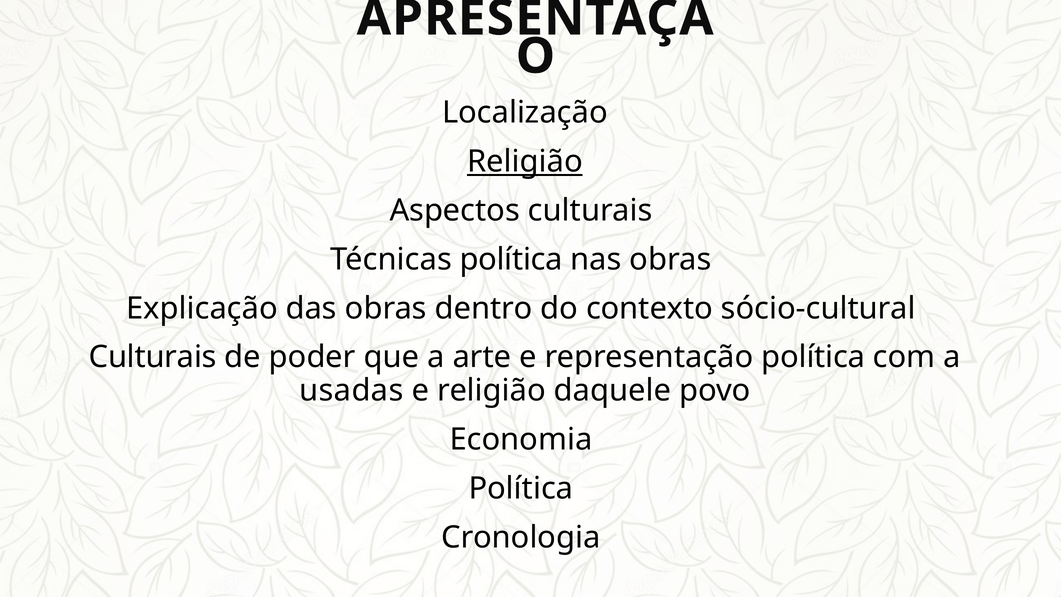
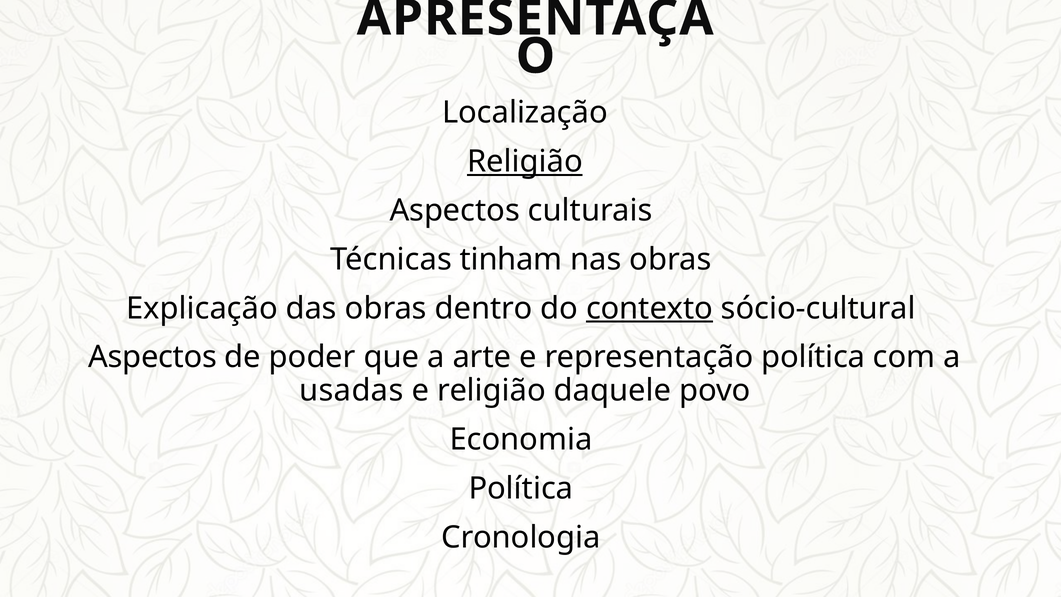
Técnicas política: política -> tinham
contexto underline: none -> present
Culturais at (153, 357): Culturais -> Aspectos
